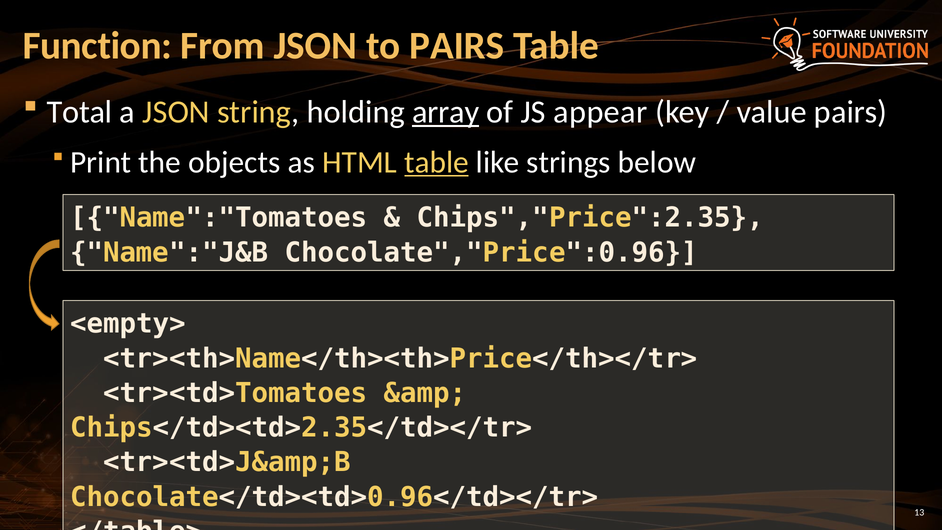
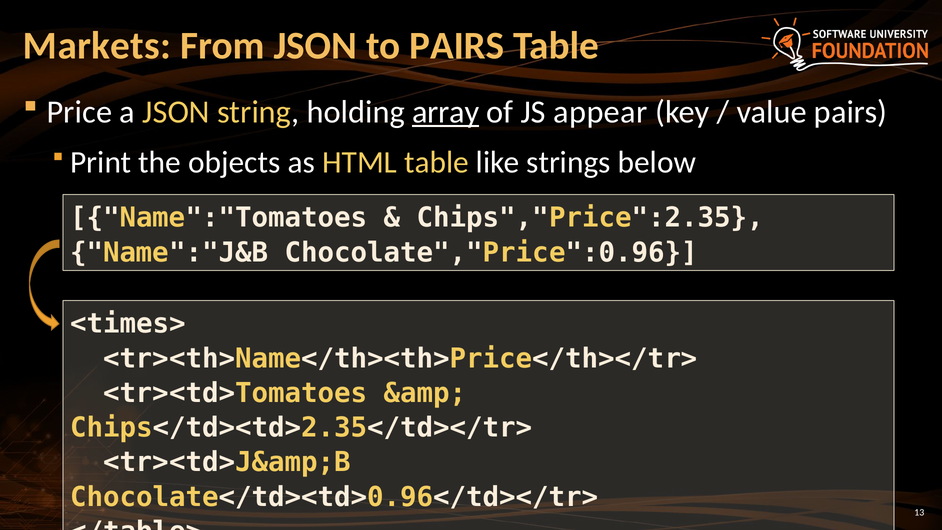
Function: Function -> Markets
Total: Total -> Price
table at (437, 162) underline: present -> none
<empty>: <empty> -> <times>
